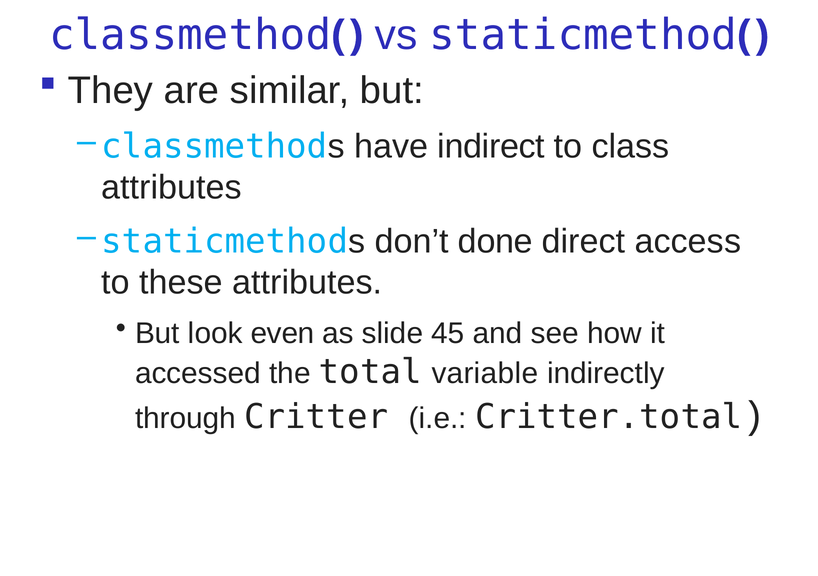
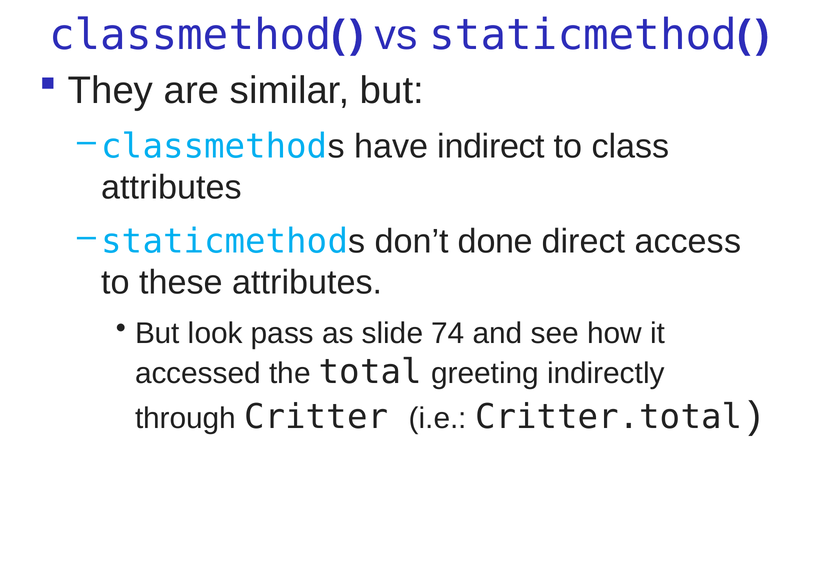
even: even -> pass
45: 45 -> 74
variable: variable -> greeting
